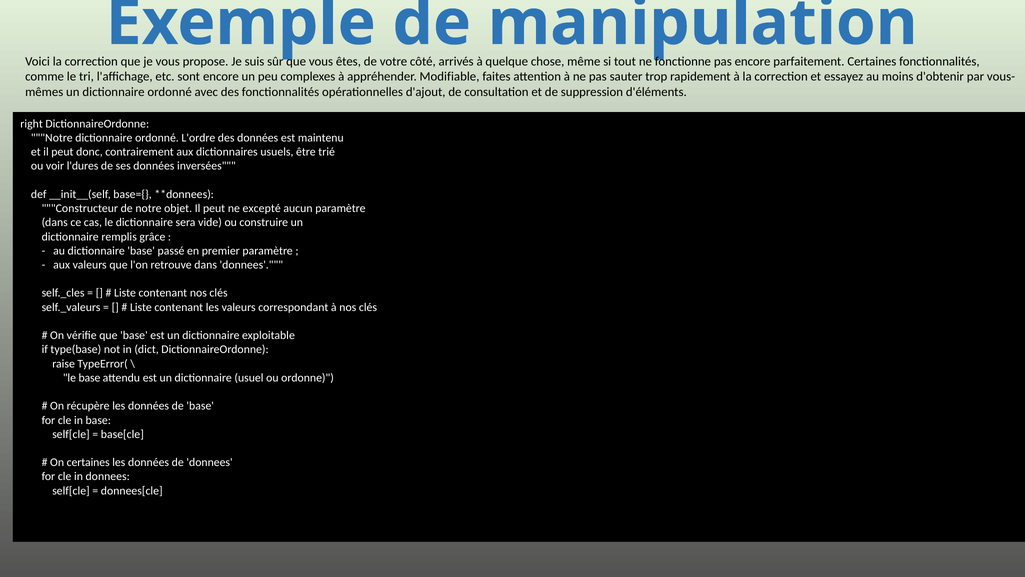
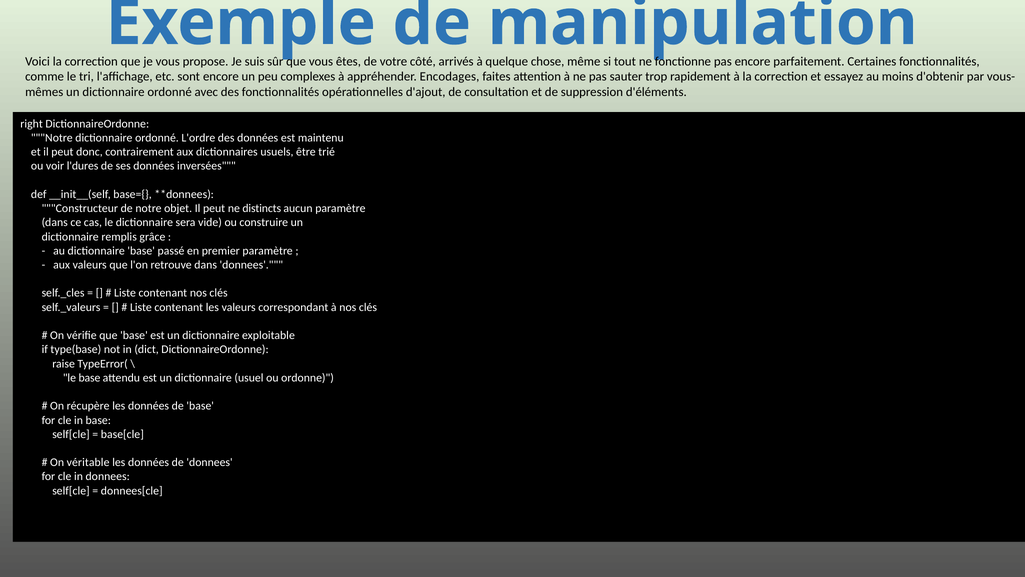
Modifiable: Modifiable -> Encodages
excepté: excepté -> distincts
On certaines: certaines -> véritable
